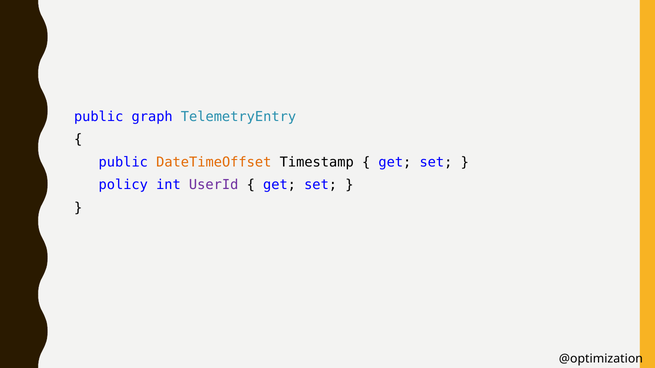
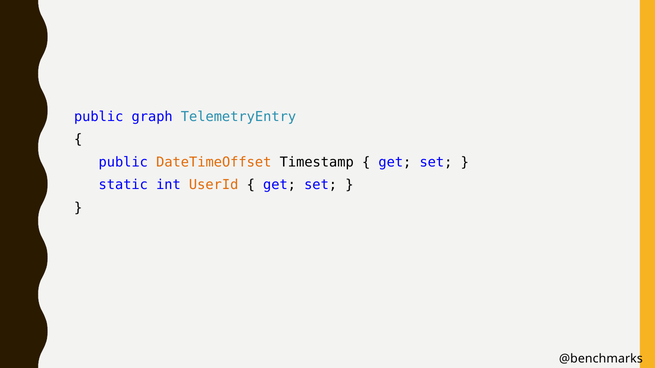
policy: policy -> static
UserId colour: purple -> orange
@optimization: @optimization -> @benchmarks
